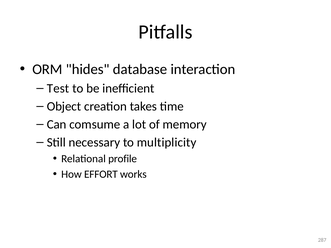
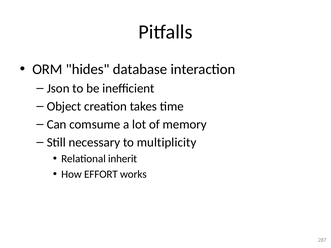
Test: Test -> Json
profile: profile -> inherit
